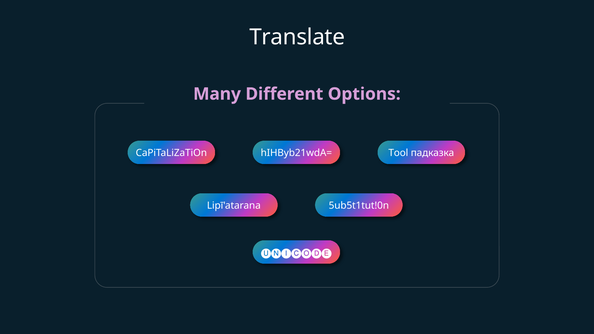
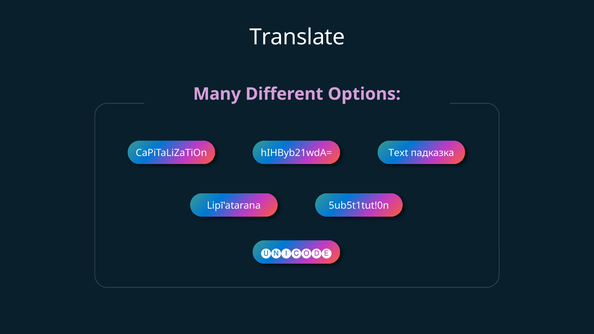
Tool: Tool -> Text
